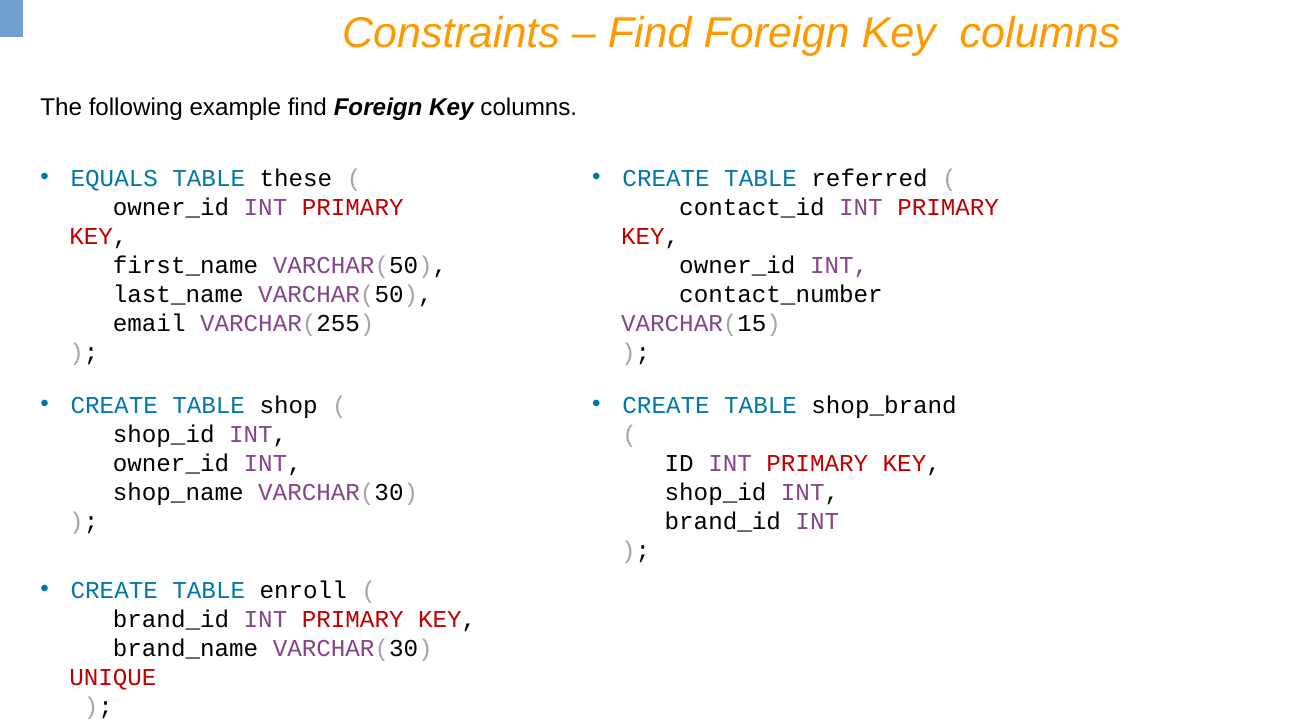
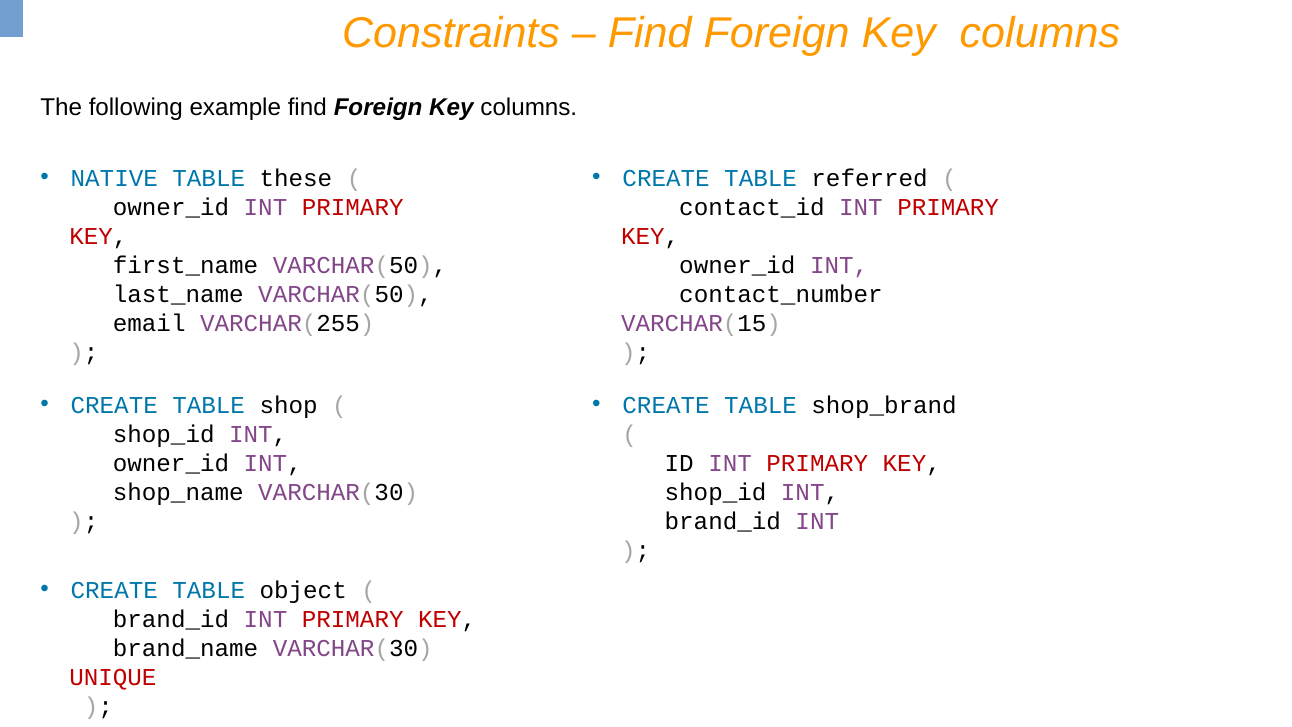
EQUALS: EQUALS -> NATIVE
enroll: enroll -> object
